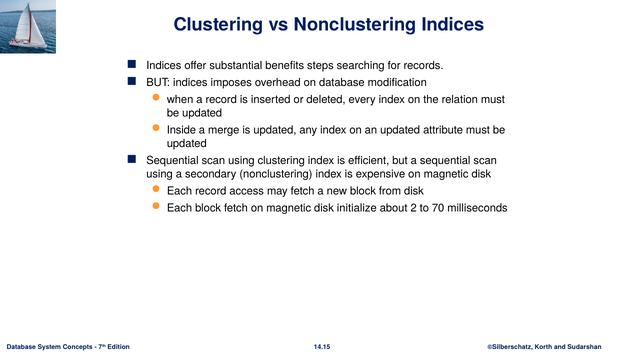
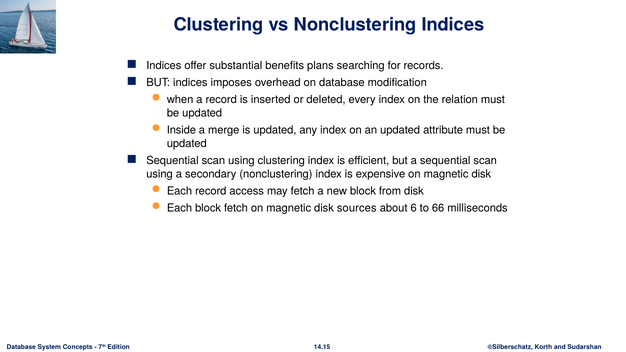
steps: steps -> plans
initialize: initialize -> sources
2: 2 -> 6
70: 70 -> 66
